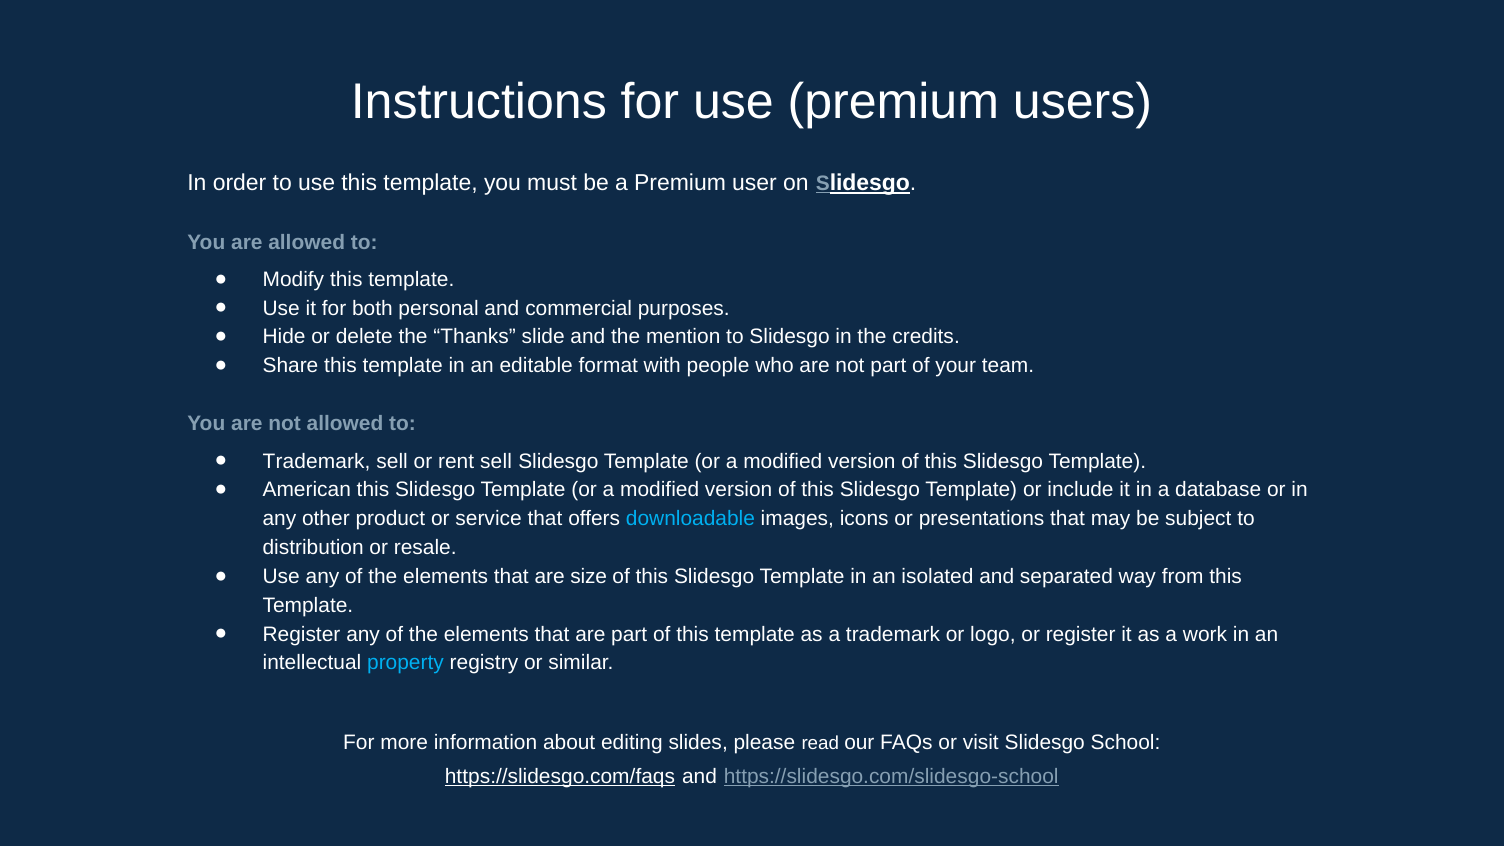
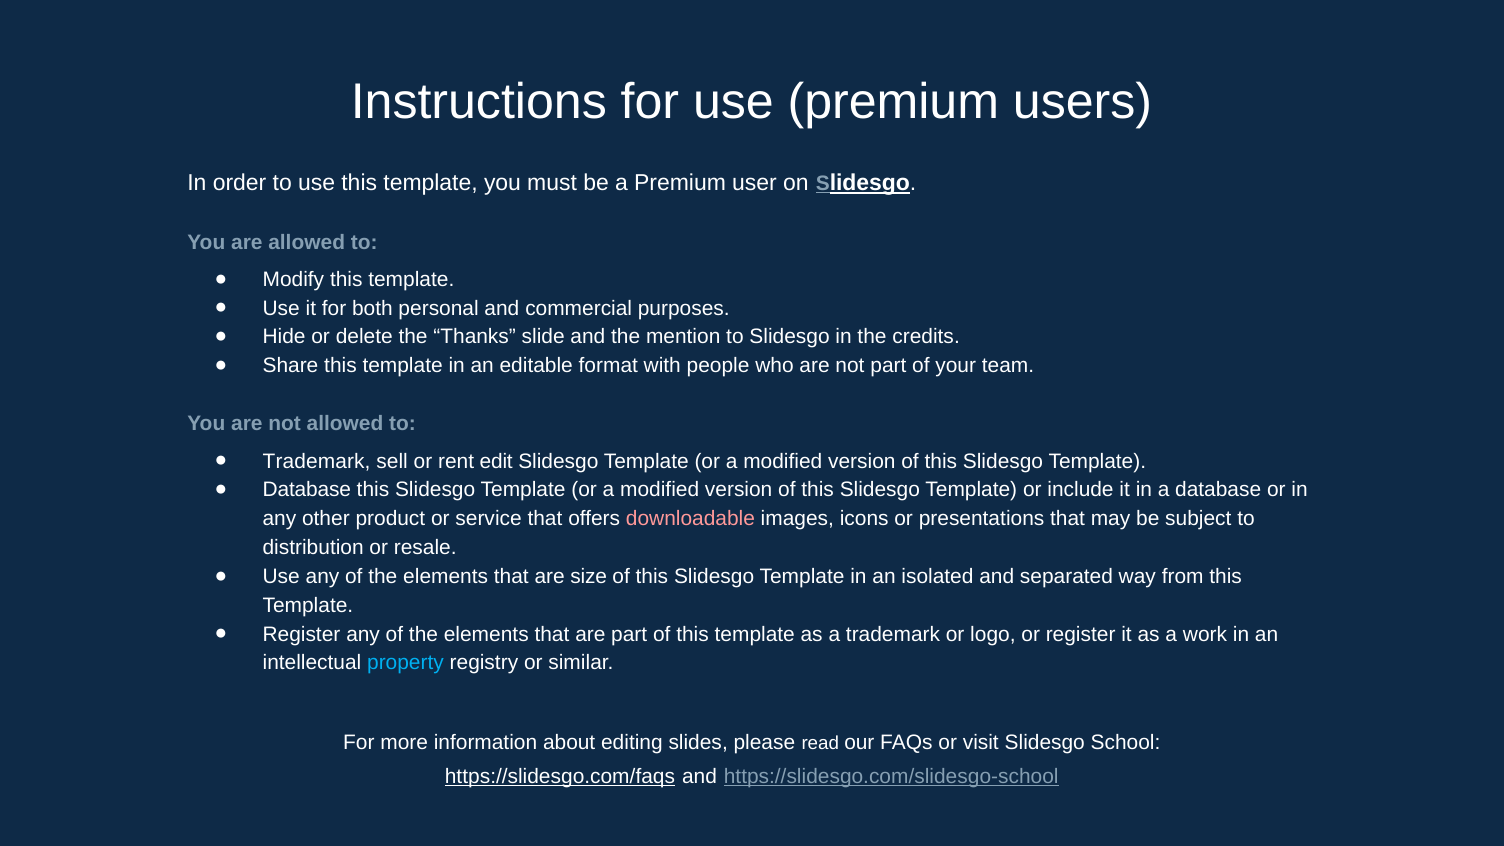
rent sell: sell -> edit
American at (307, 490): American -> Database
downloadable colour: light blue -> pink
